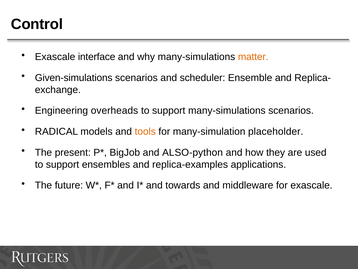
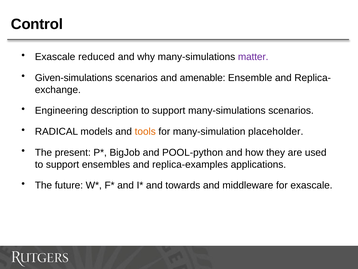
interface: interface -> reduced
matter colour: orange -> purple
scheduler: scheduler -> amenable
overheads: overheads -> description
ALSO-python: ALSO-python -> POOL-python
